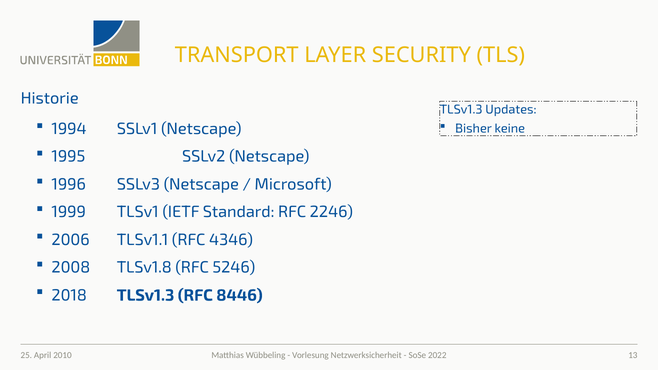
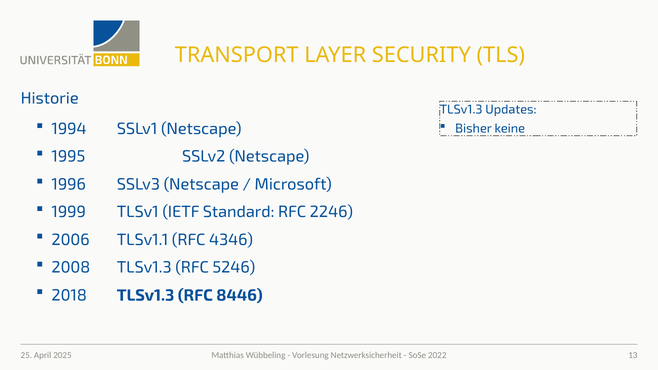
2008 TLSv1.8: TLSv1.8 -> TLSv1.3
2010: 2010 -> 2025
